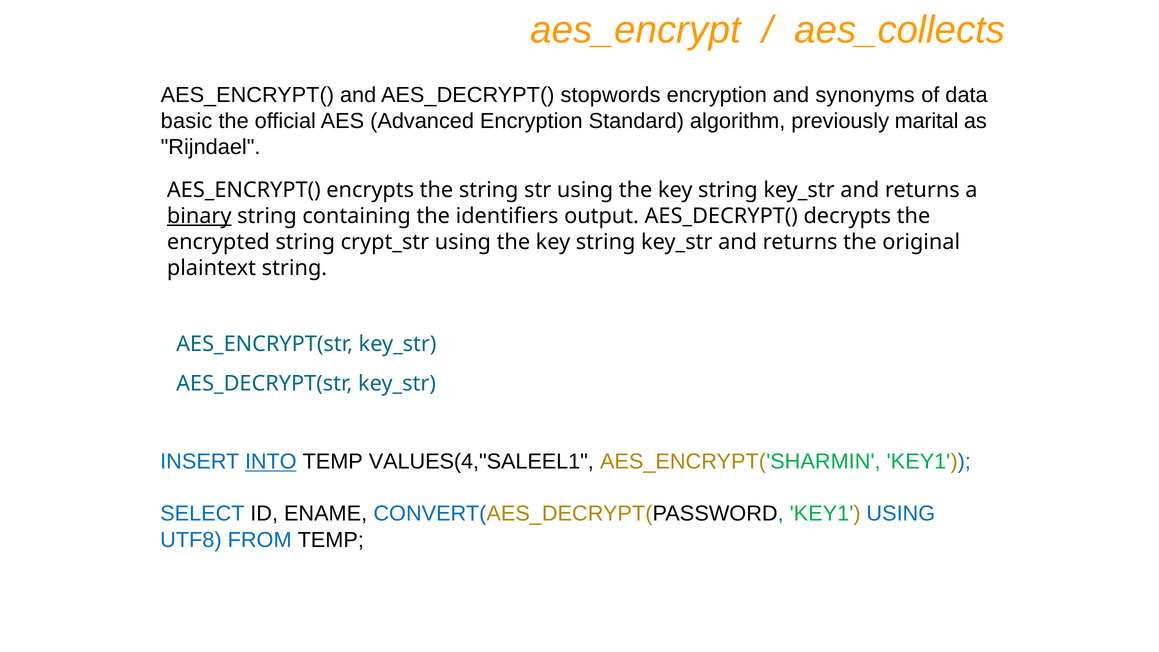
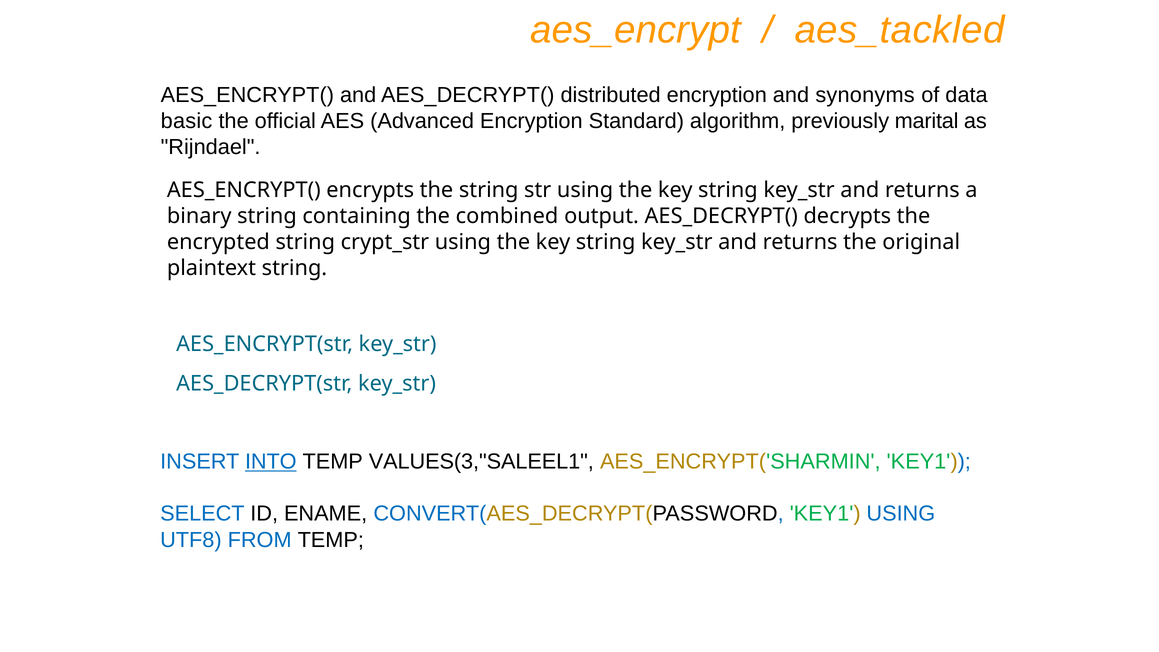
aes_collects: aes_collects -> aes_tackled
stopwords: stopwords -> distributed
binary underline: present -> none
identifiers: identifiers -> combined
VALUES(4,"SALEEL1: VALUES(4,"SALEEL1 -> VALUES(3,"SALEEL1
